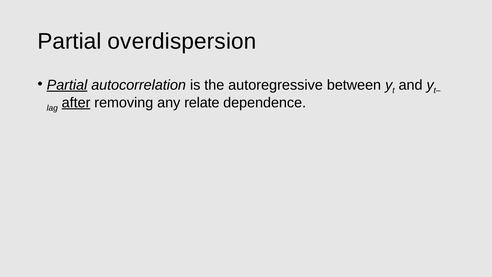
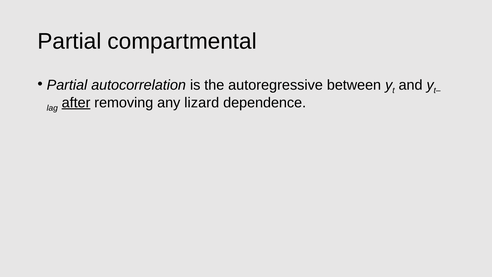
overdispersion: overdispersion -> compartmental
Partial at (67, 85) underline: present -> none
relate: relate -> lizard
